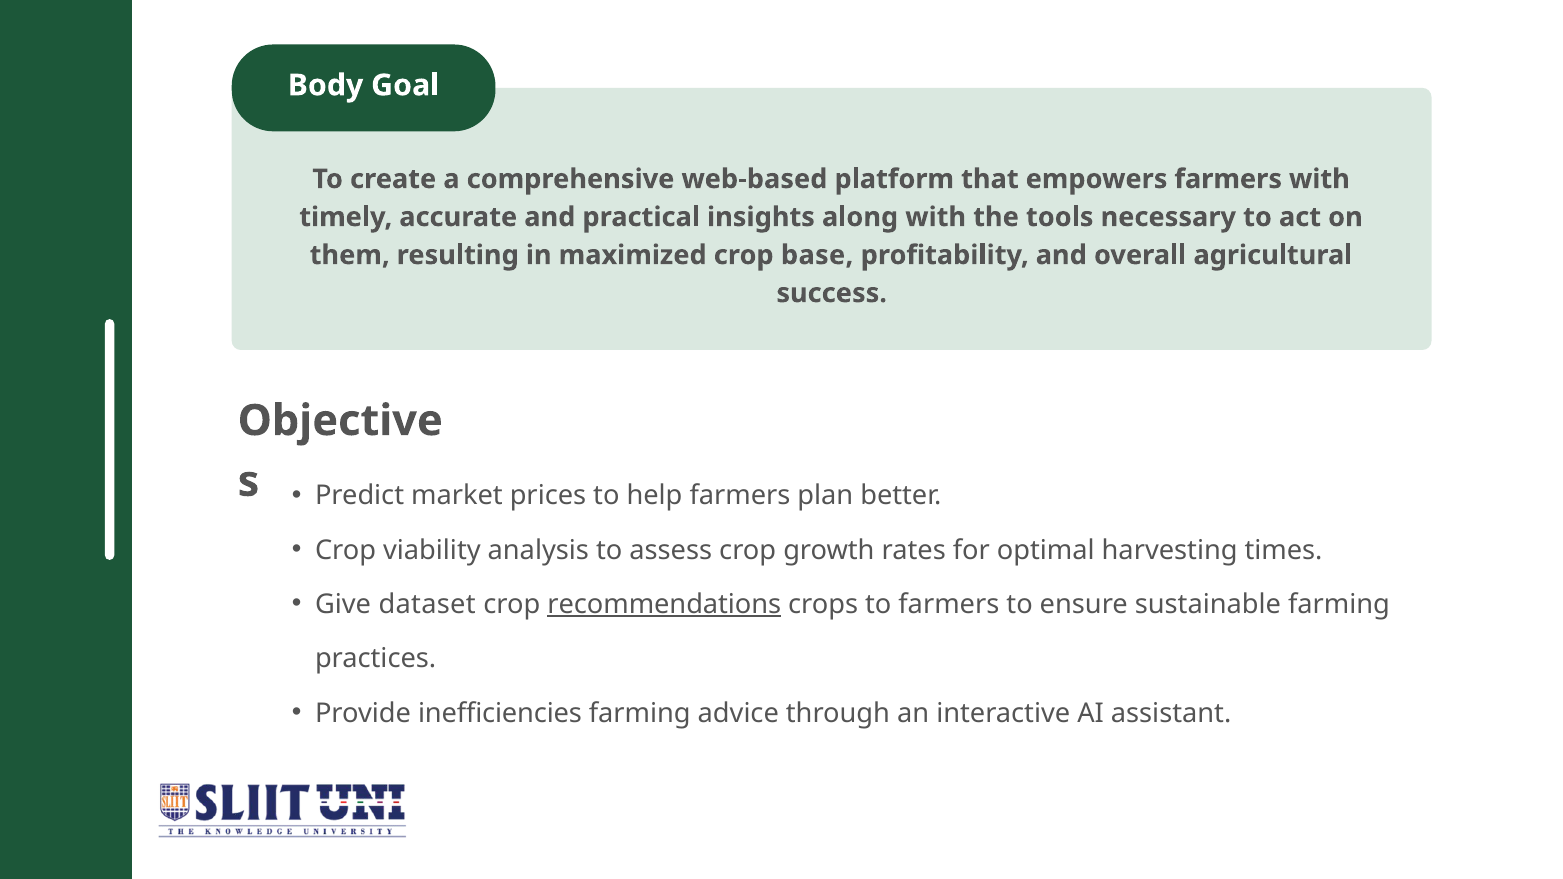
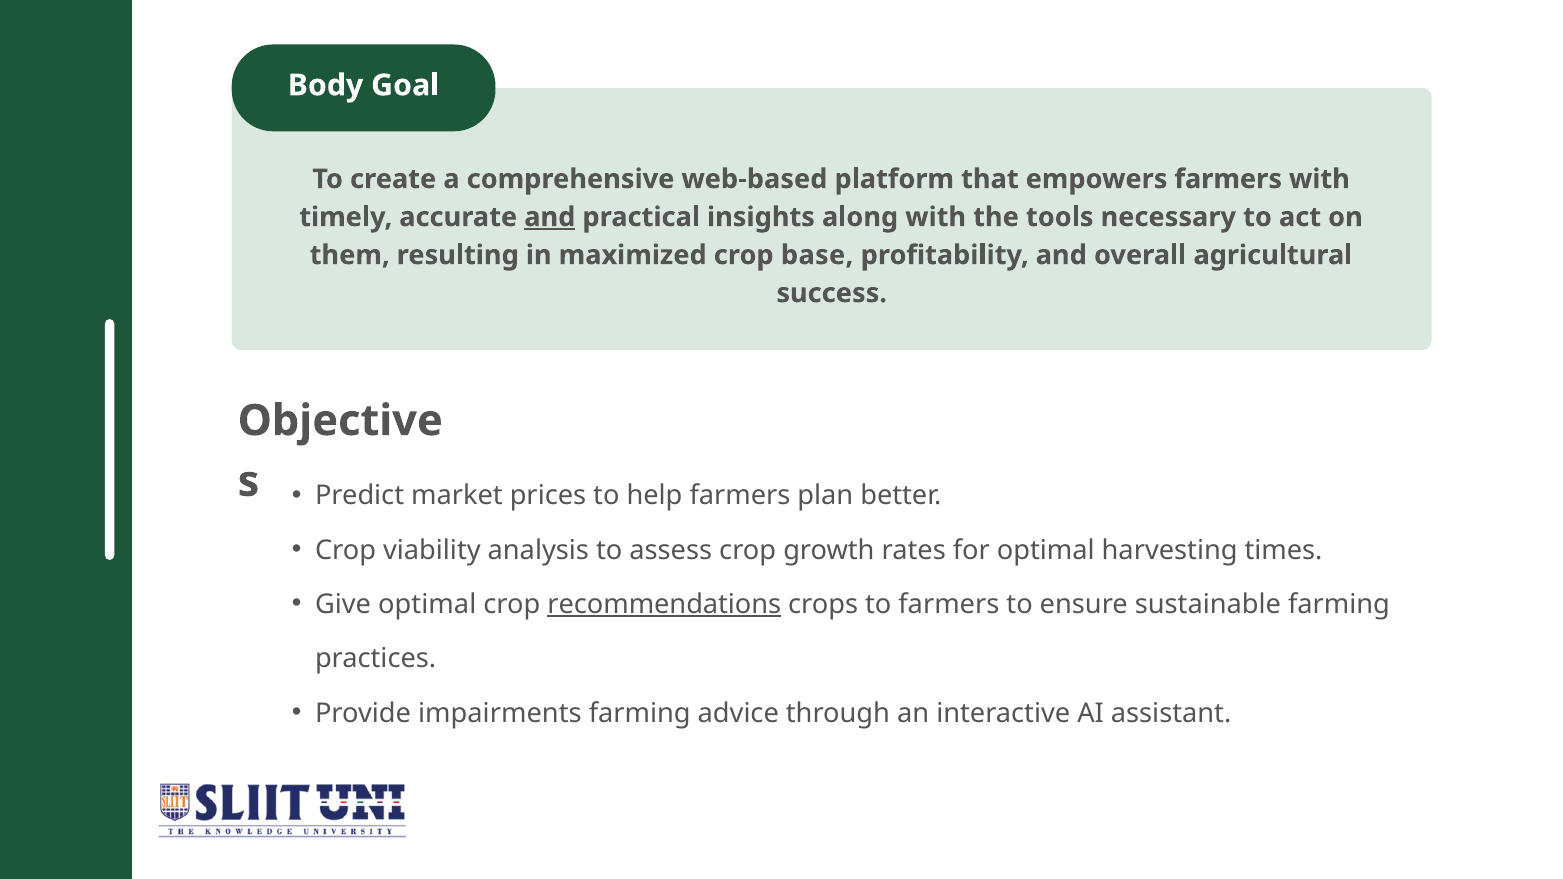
and at (550, 217) underline: none -> present
Give dataset: dataset -> optimal
inefficiencies: inefficiencies -> impairments
